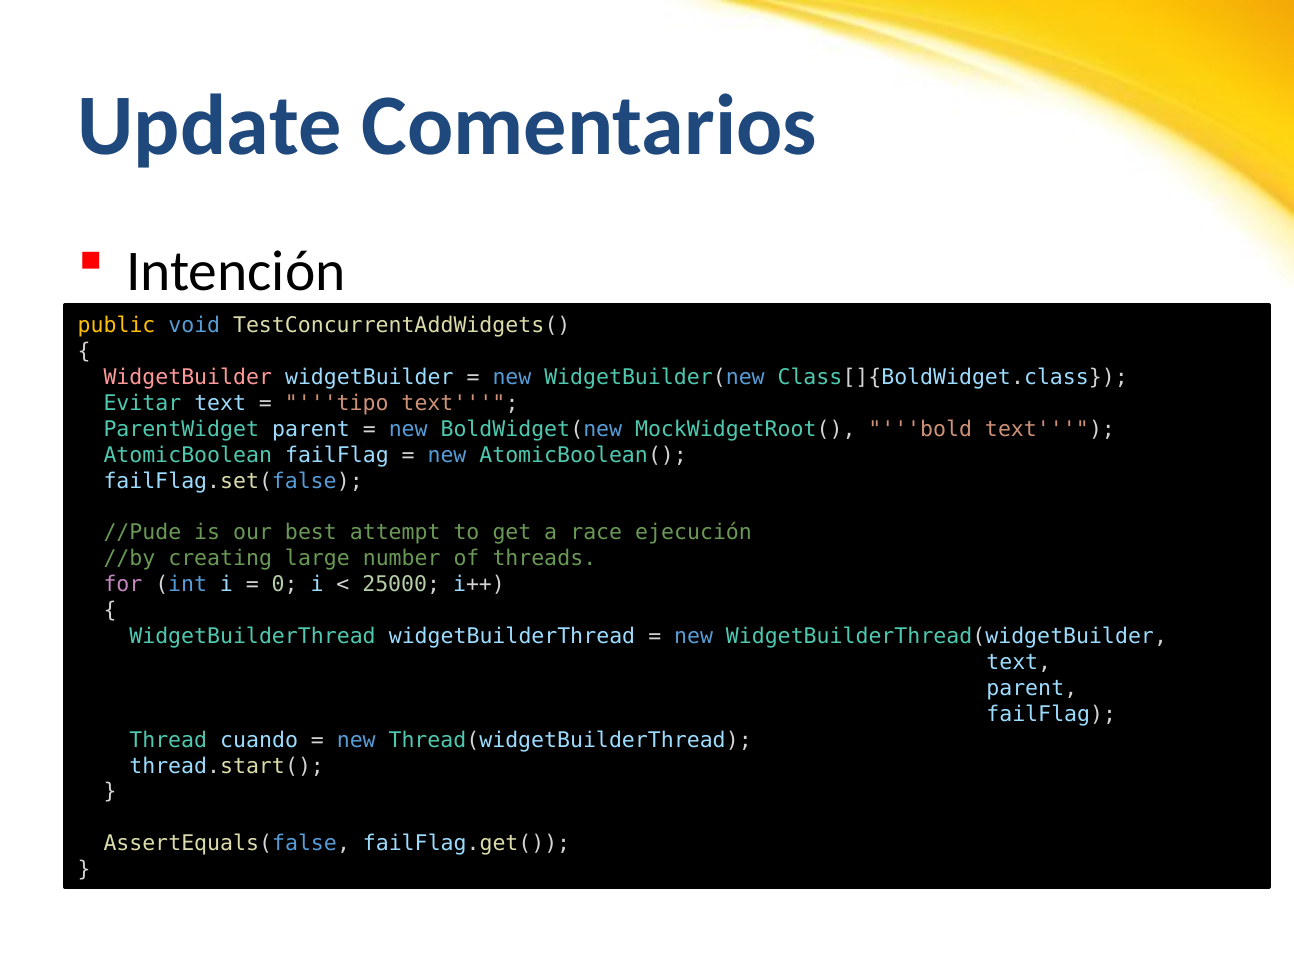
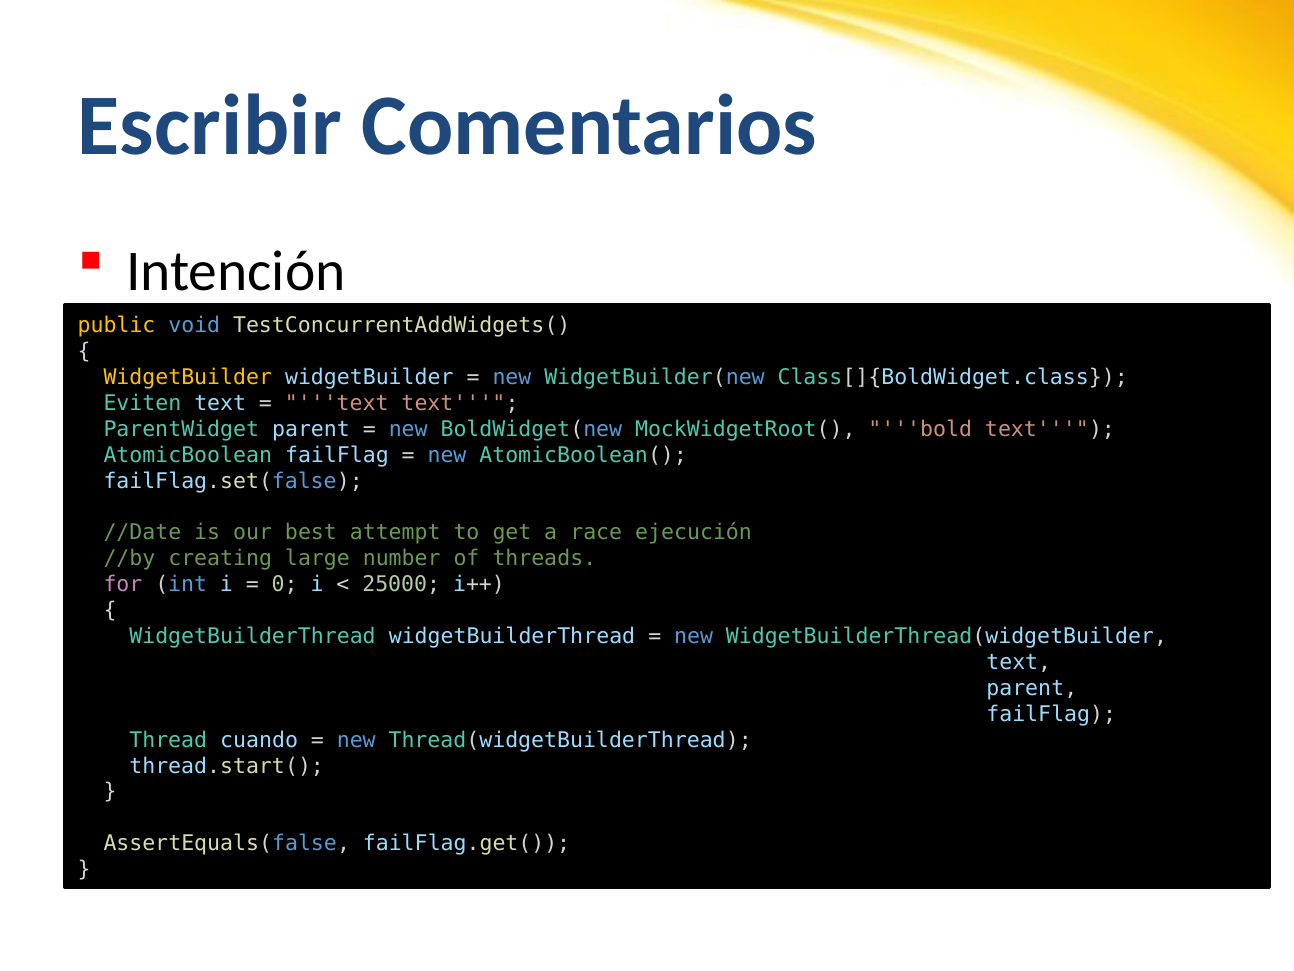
Update: Update -> Escribir
WidgetBuilder at (188, 377) colour: pink -> yellow
Evitar: Evitar -> Eviten
tipo at (337, 403): tipo -> text
//Pude: //Pude -> //Date
